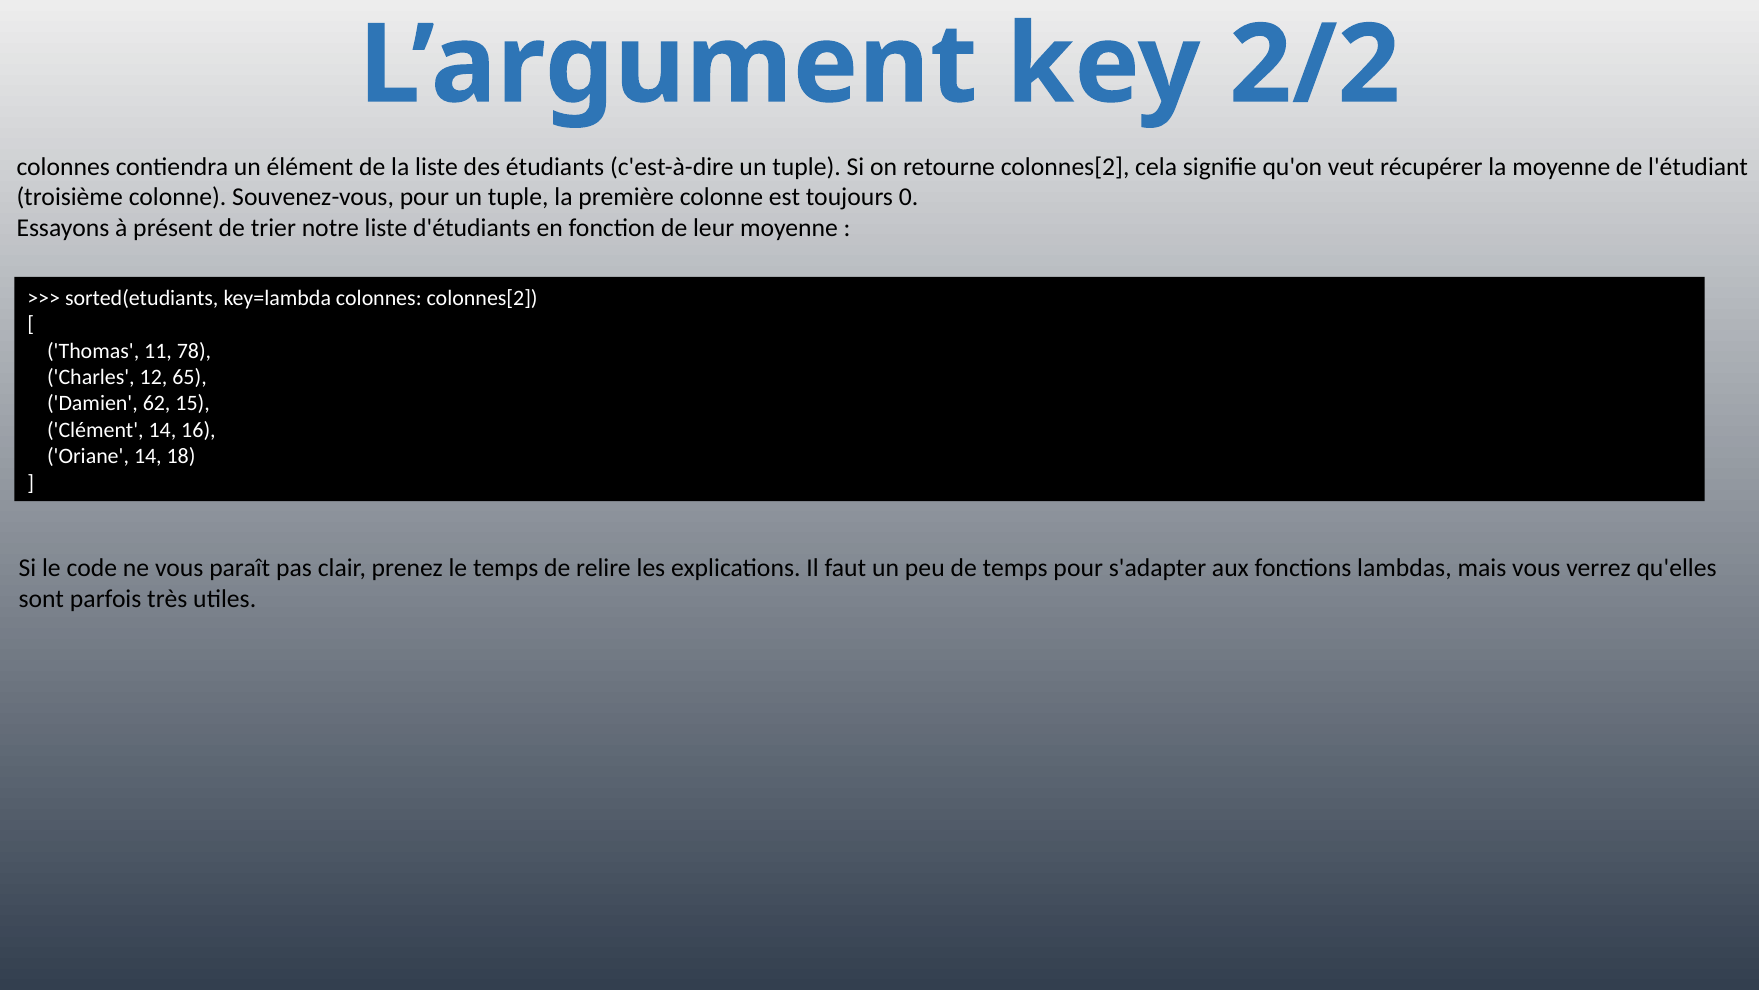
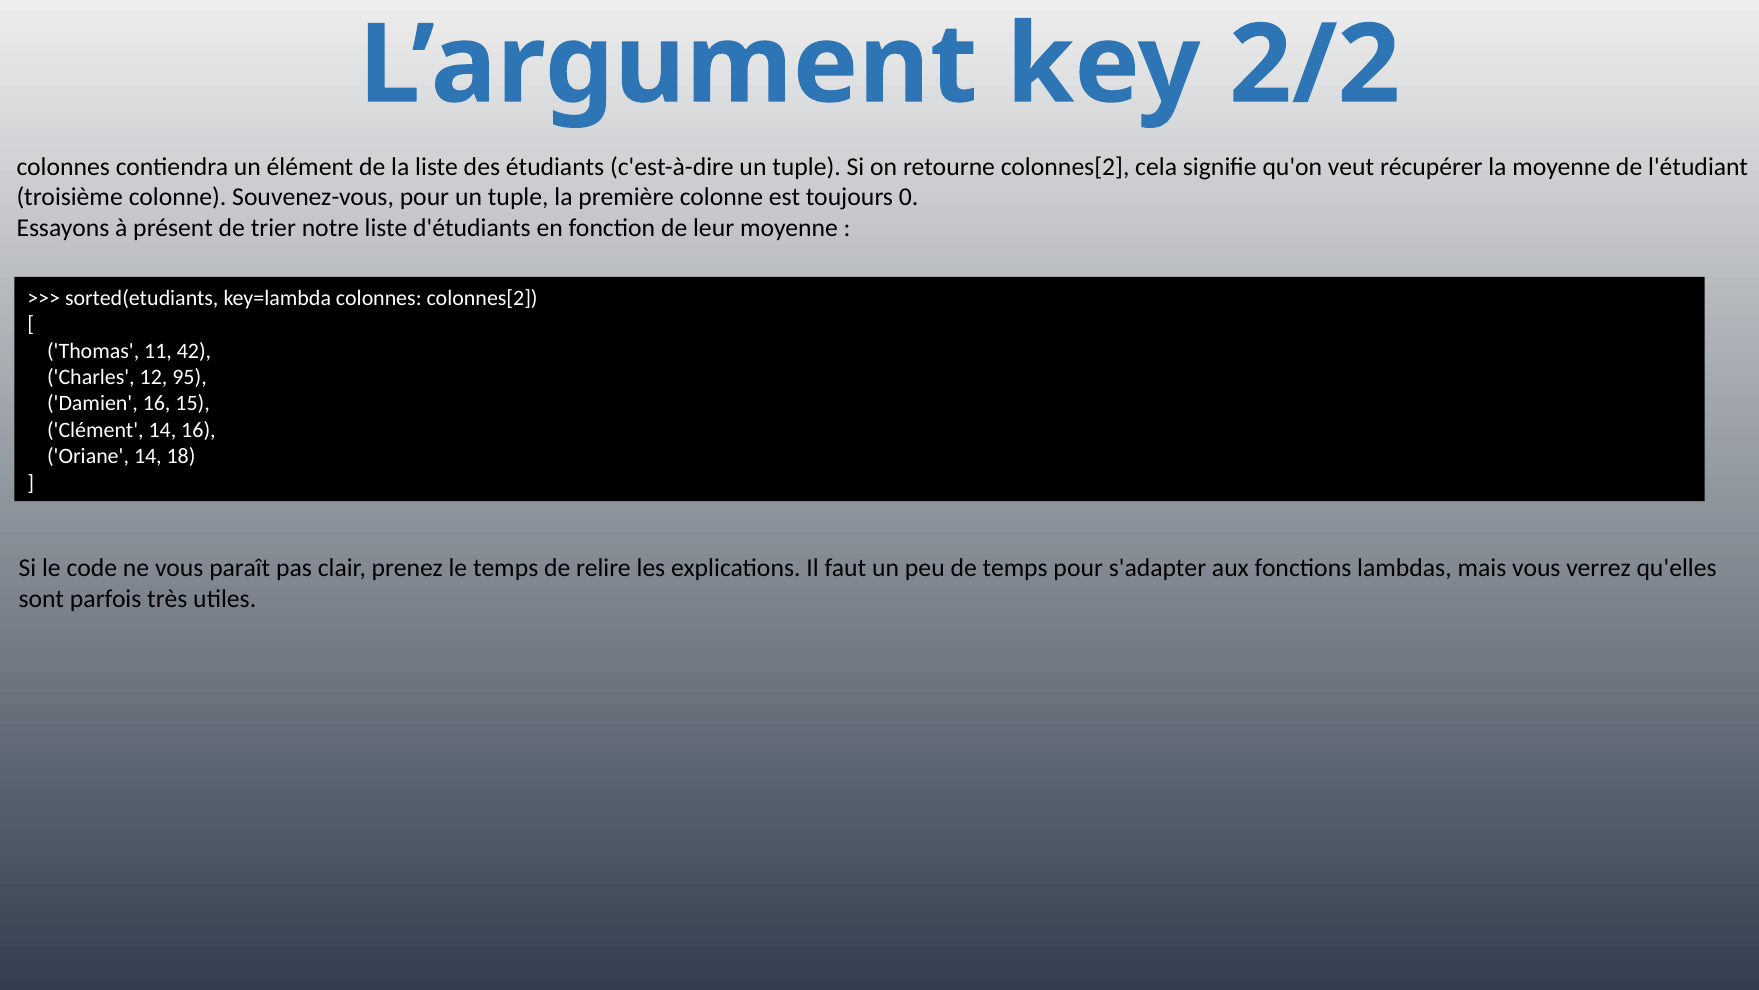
78: 78 -> 42
65: 65 -> 95
Damien 62: 62 -> 16
